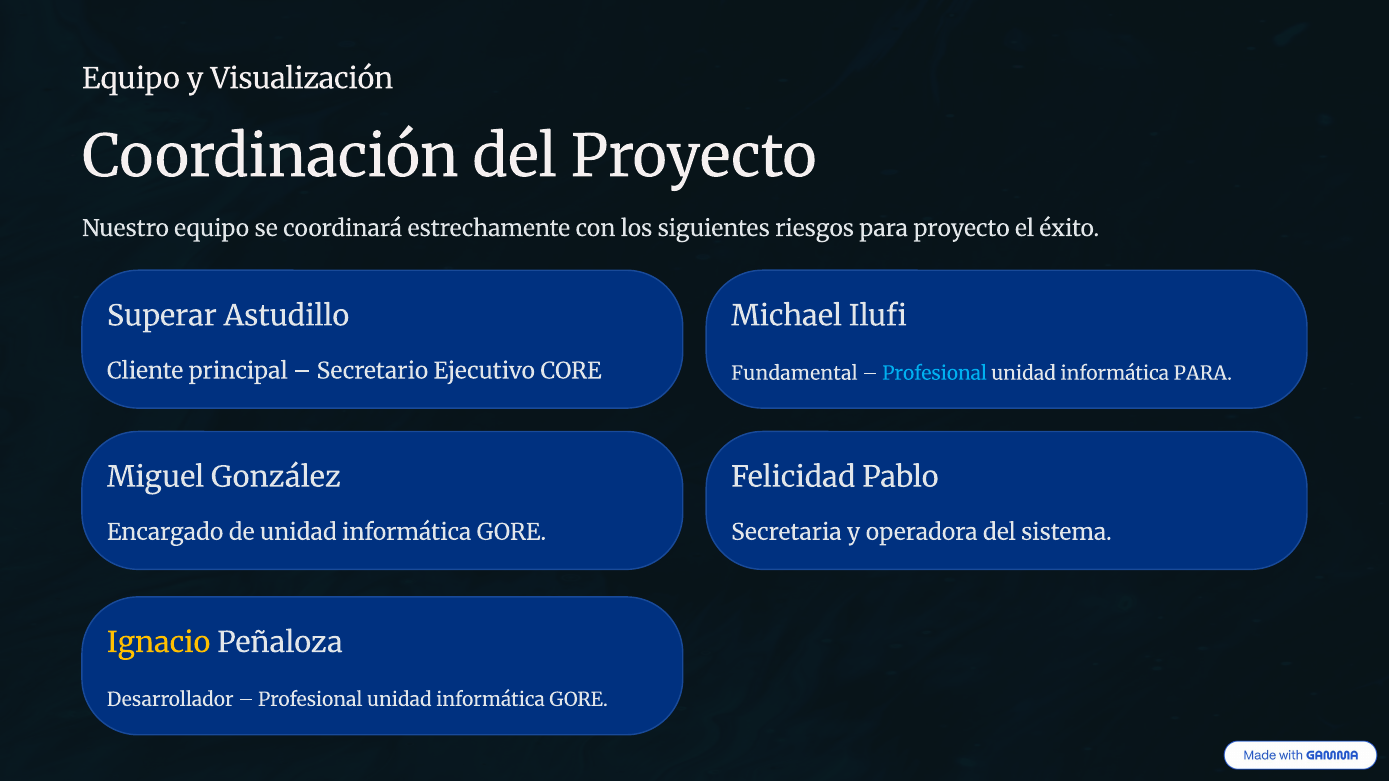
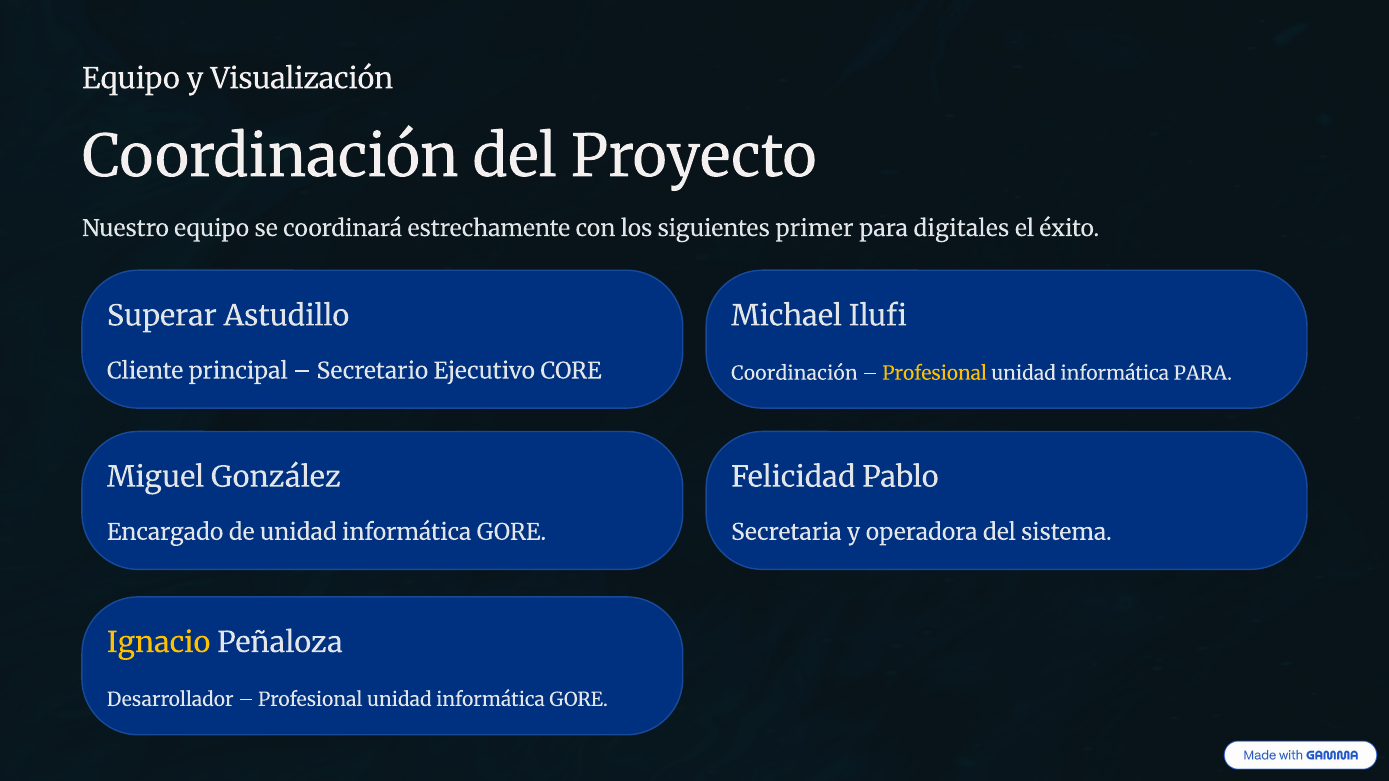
riesgos: riesgos -> primer
para proyecto: proyecto -> digitales
Fundamental at (794, 373): Fundamental -> Coordinación
Profesional at (935, 373) colour: light blue -> yellow
